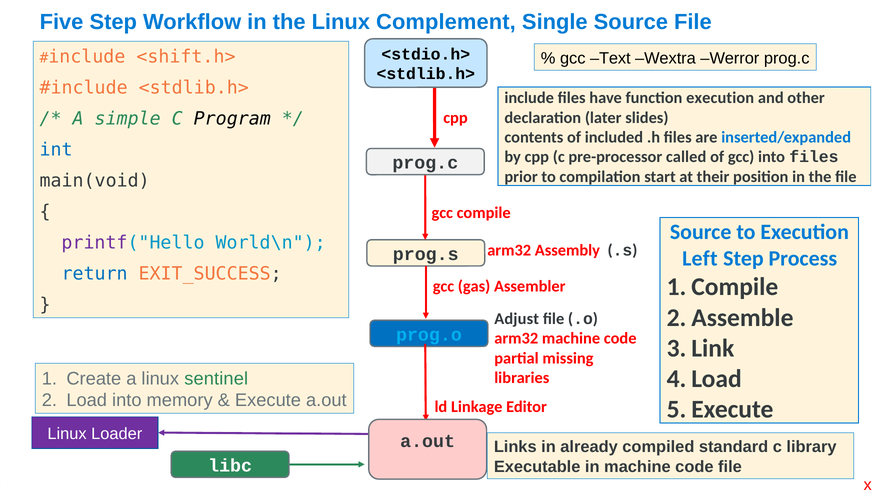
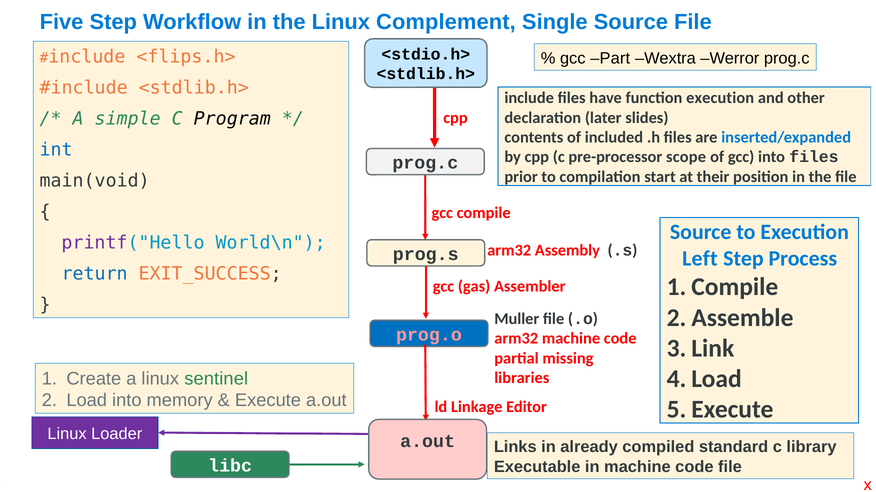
Text: Text -> Part
<shift.h>: <shift.h> -> <flips.h>
called: called -> scope
Adjust: Adjust -> Muller
prog.o colour: light blue -> pink
